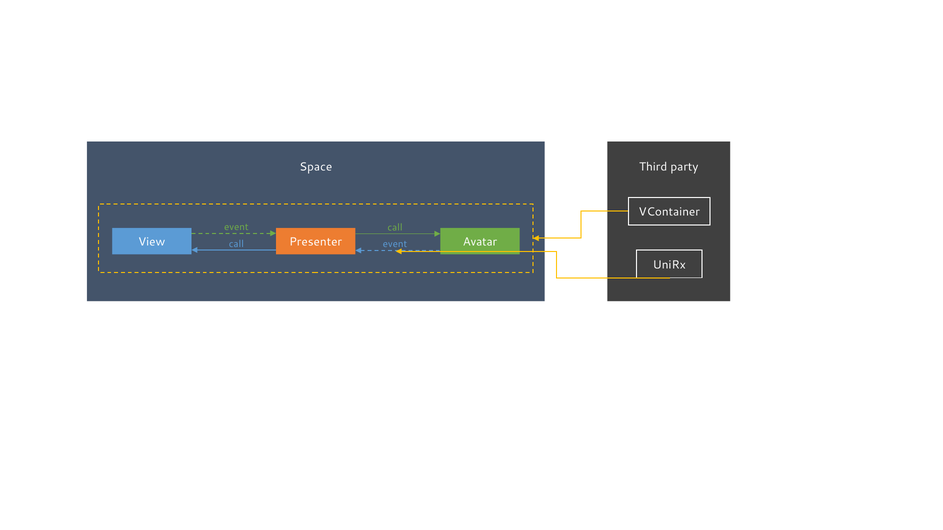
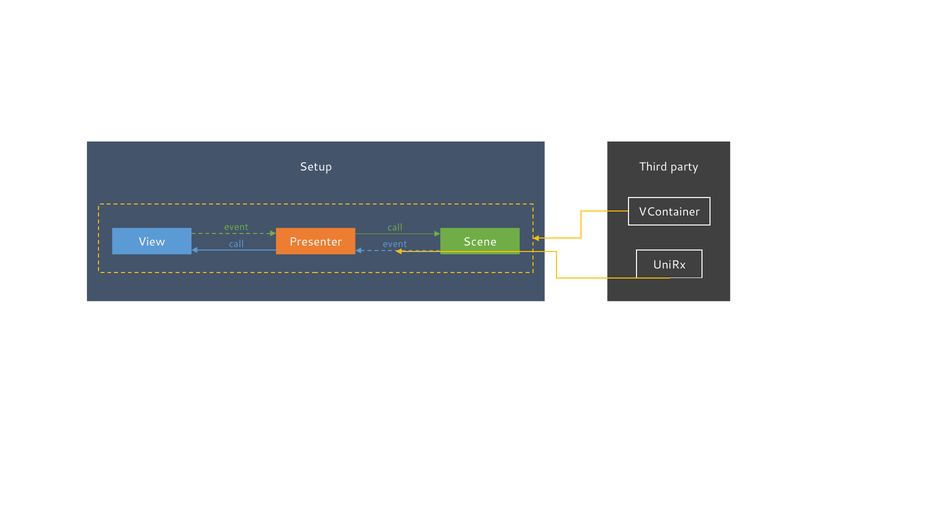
Space: Space -> Setup
Avatar: Avatar -> Scene
